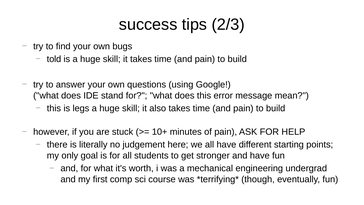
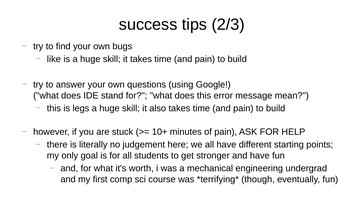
told: told -> like
